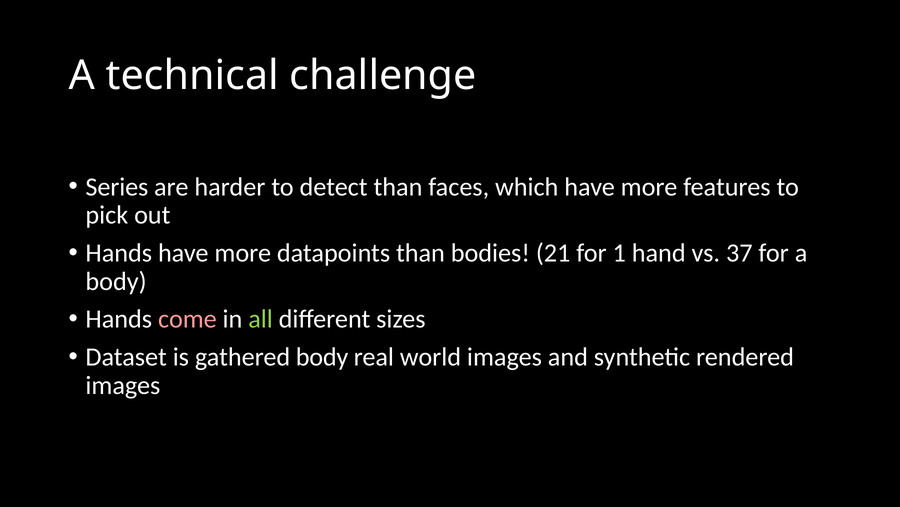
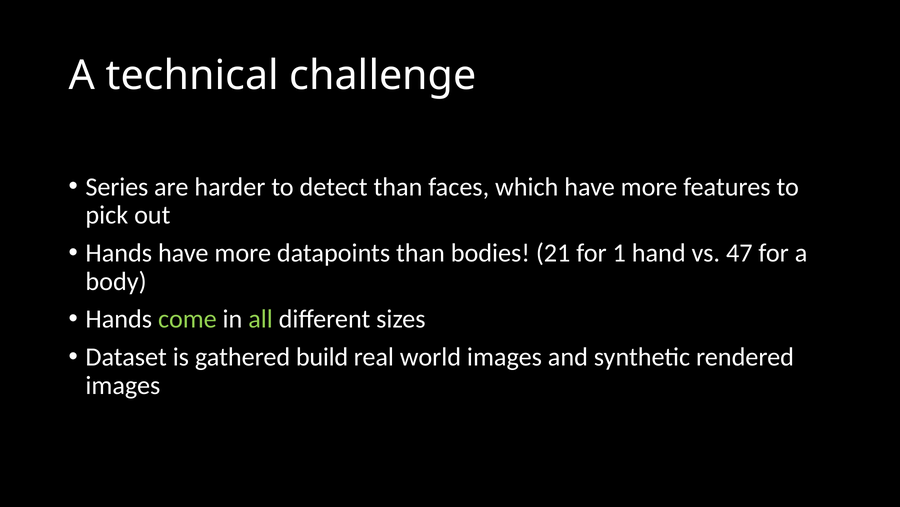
37: 37 -> 47
come colour: pink -> light green
gathered body: body -> build
